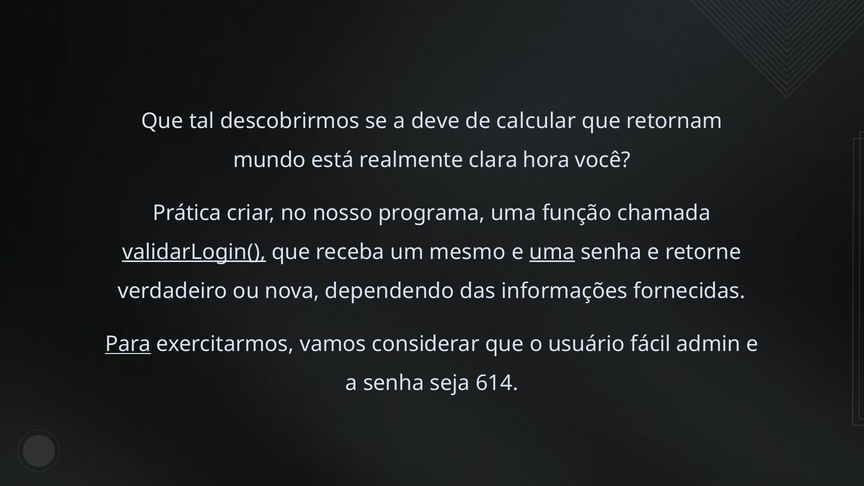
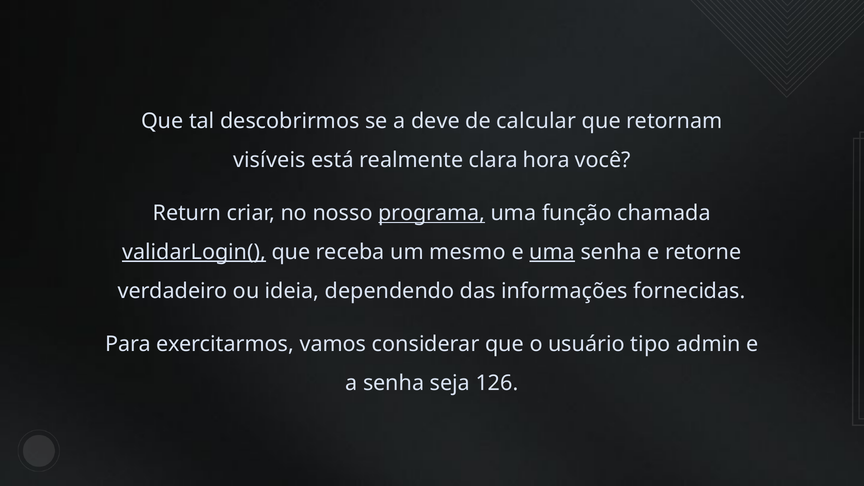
mundo: mundo -> visíveis
Prática: Prática -> Return
programa underline: none -> present
nova: nova -> ideia
Para underline: present -> none
fácil: fácil -> tipo
614: 614 -> 126
